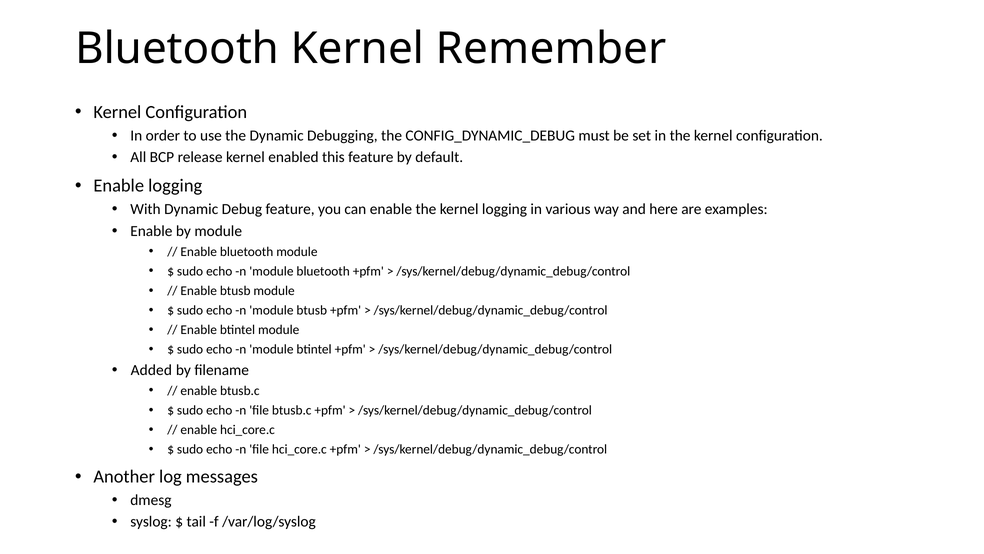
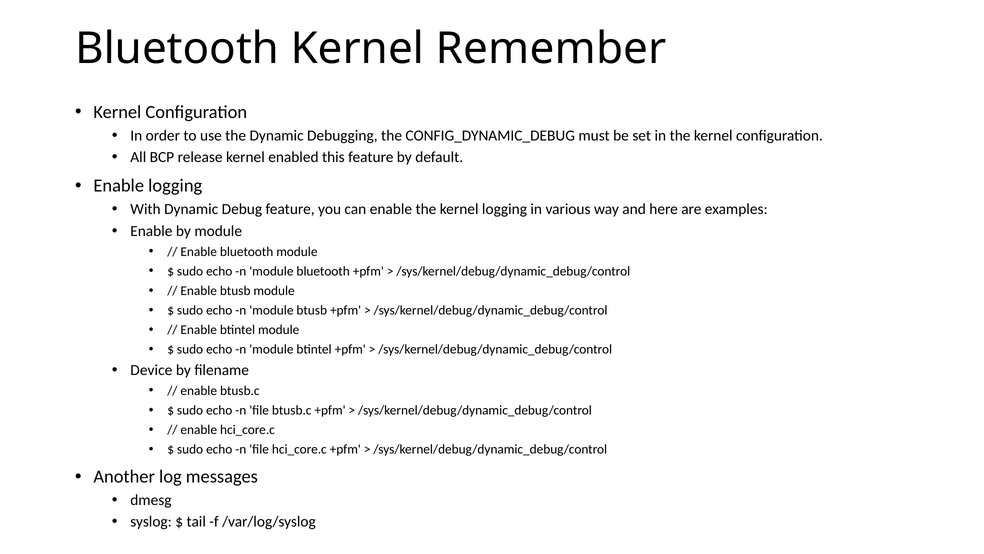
Added: Added -> Device
